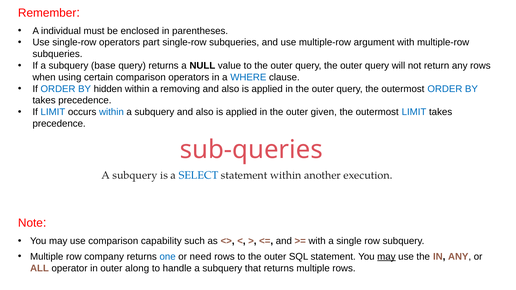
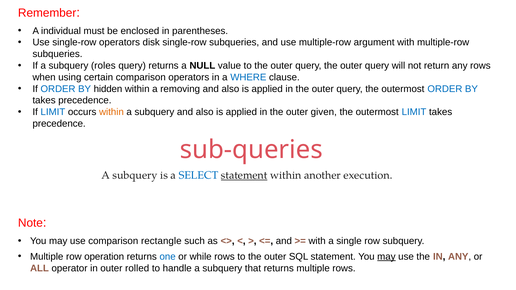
part: part -> disk
base: base -> roles
within at (111, 112) colour: blue -> orange
statement at (244, 176) underline: none -> present
capability: capability -> rectangle
company: company -> operation
need: need -> while
along: along -> rolled
